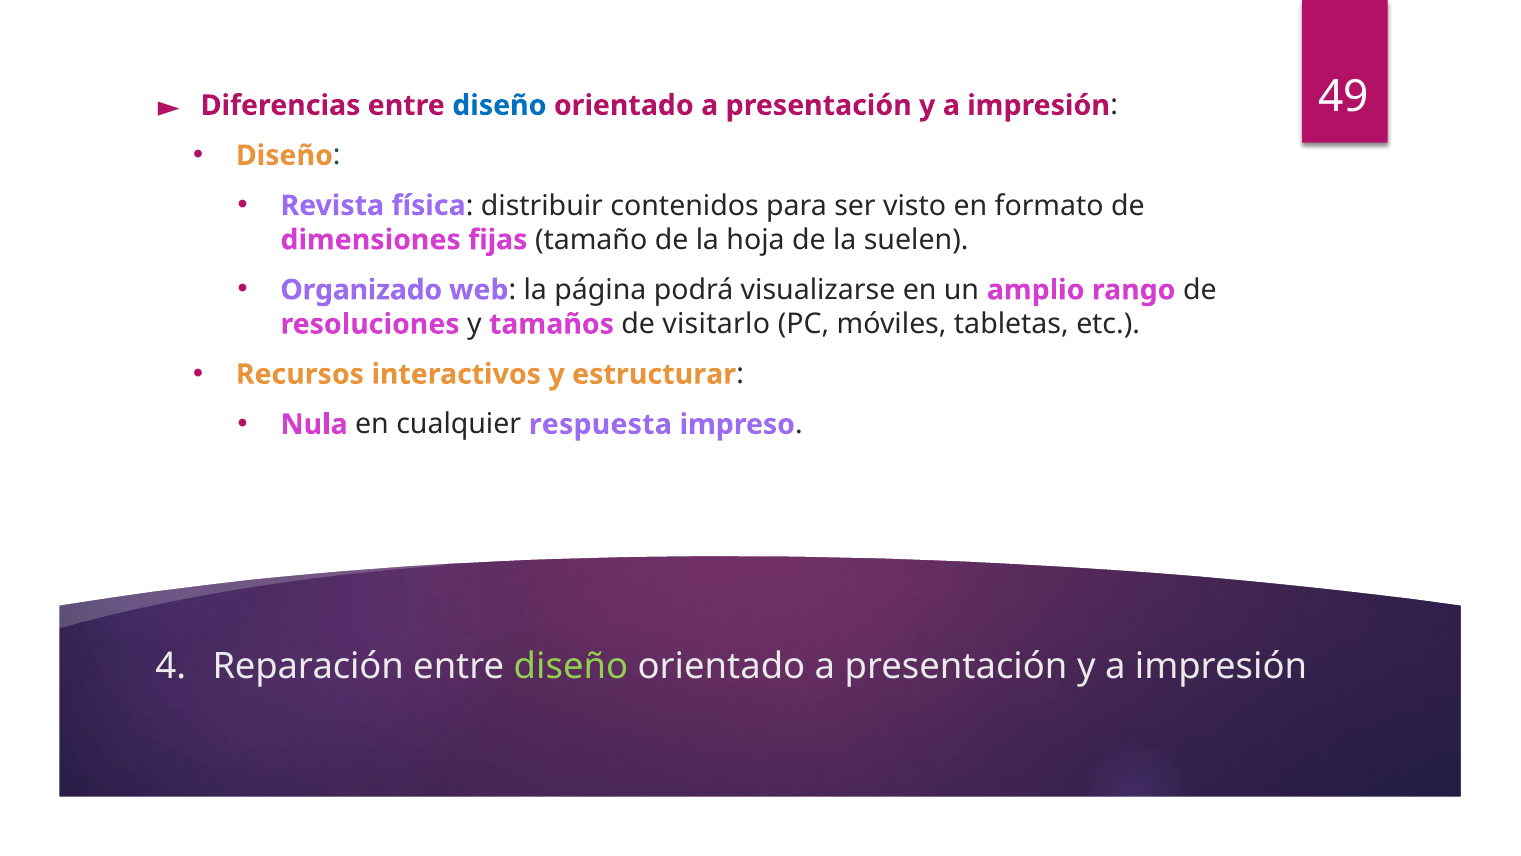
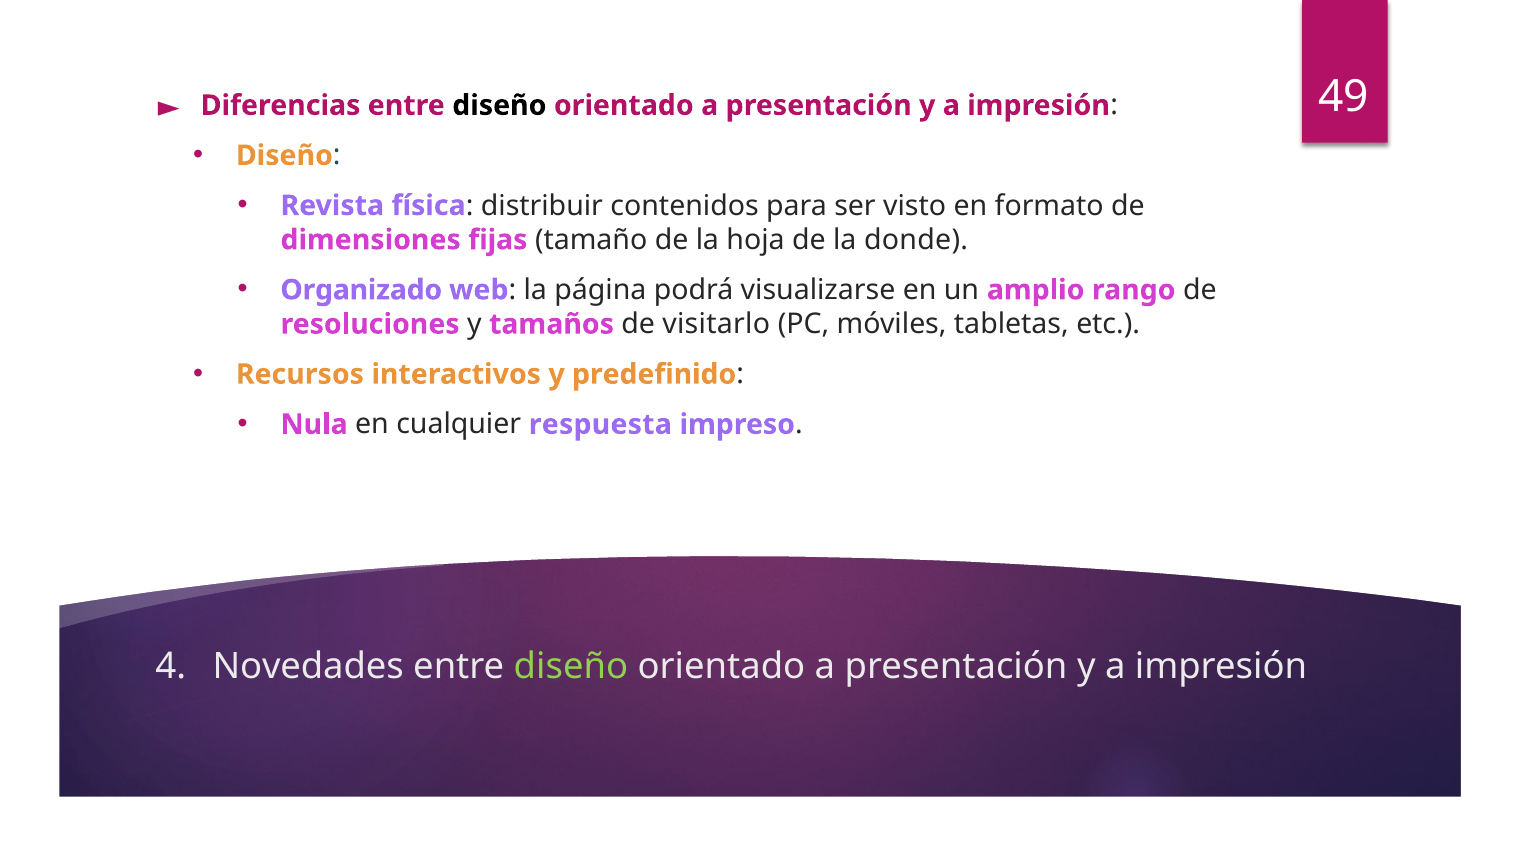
diseño at (499, 105) colour: blue -> black
suelen: suelen -> donde
estructurar: estructurar -> predefinido
Reparación: Reparación -> Novedades
